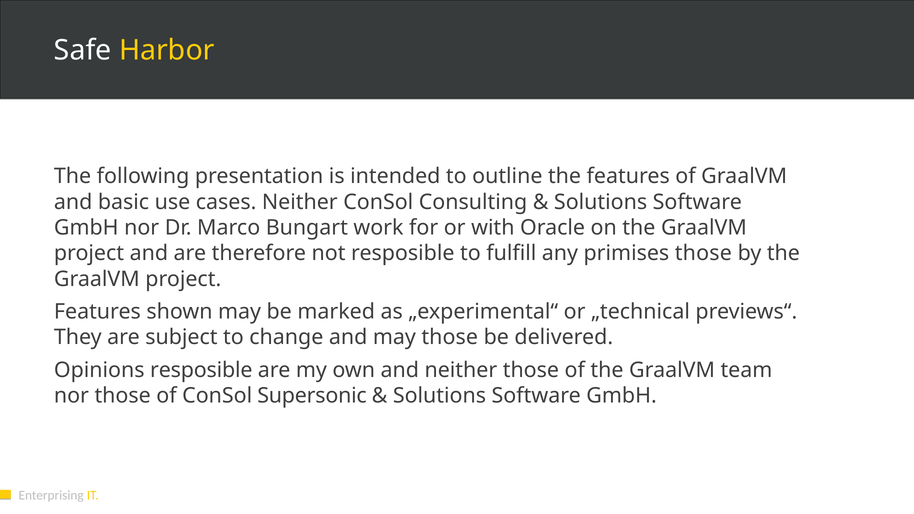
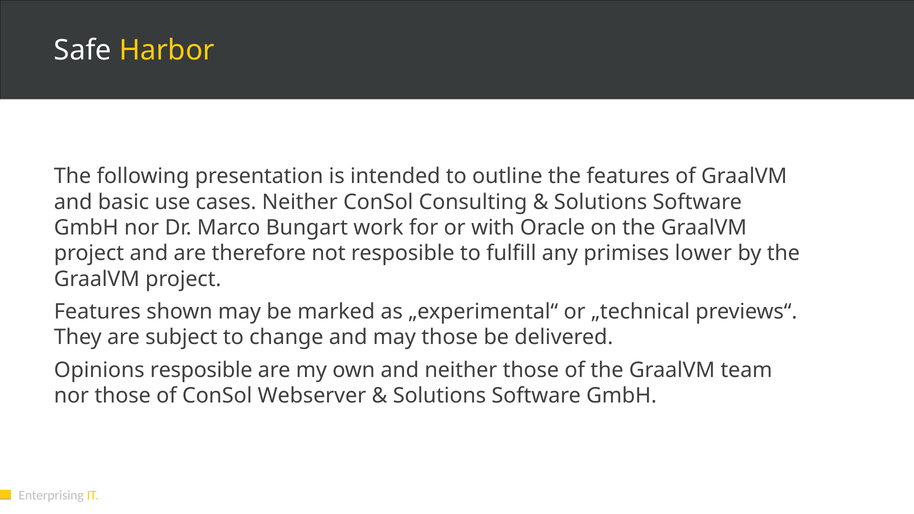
primises those: those -> lower
Supersonic: Supersonic -> Webserver
